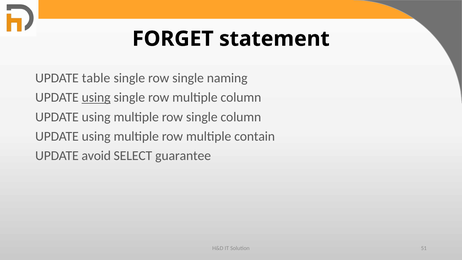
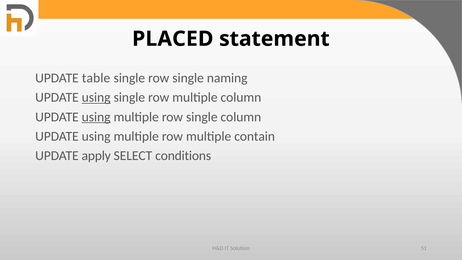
FORGET: FORGET -> PLACED
using at (96, 117) underline: none -> present
avoid: avoid -> apply
guarantee: guarantee -> conditions
